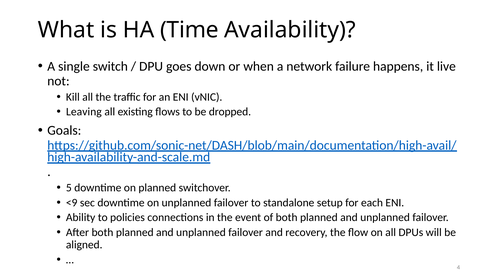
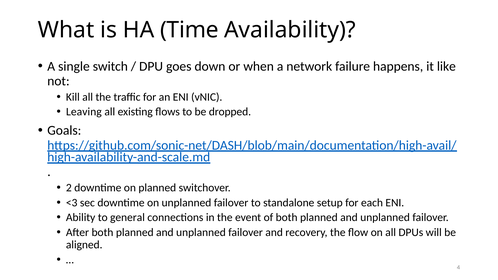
live: live -> like
5: 5 -> 2
<9: <9 -> <3
policies: policies -> general
